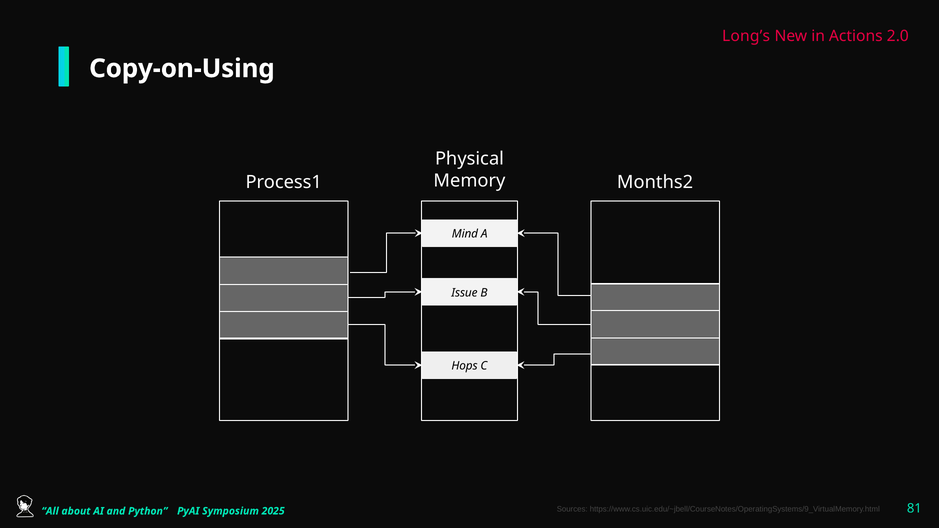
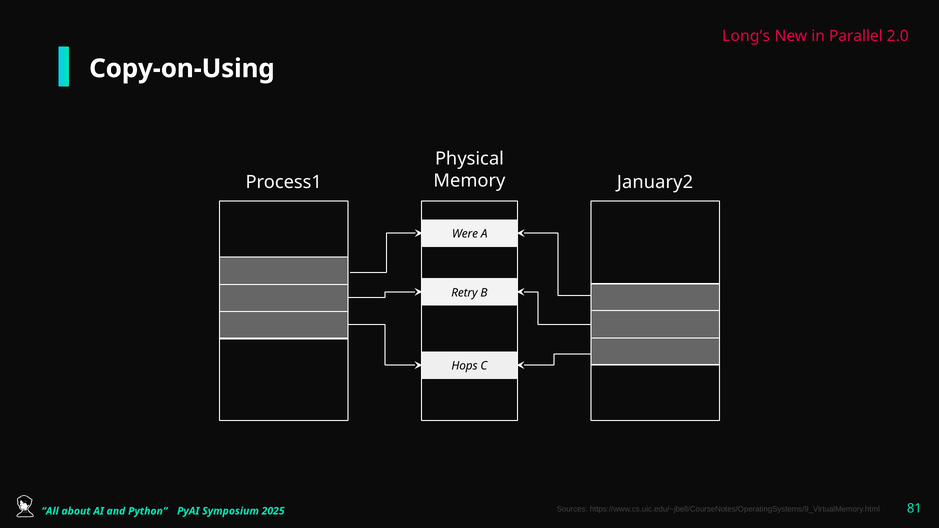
Actions: Actions -> Parallel
Months2: Months2 -> January2
Mind: Mind -> Were
Issue: Issue -> Retry
